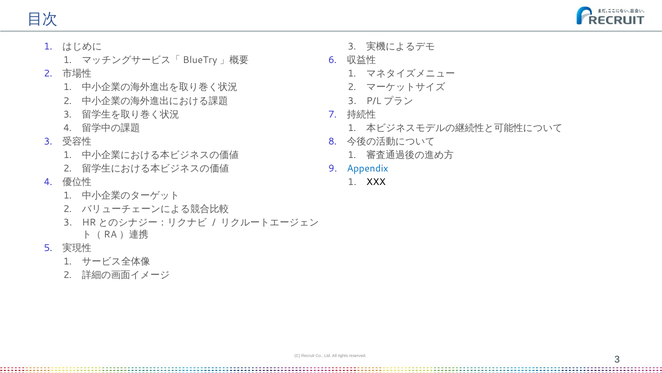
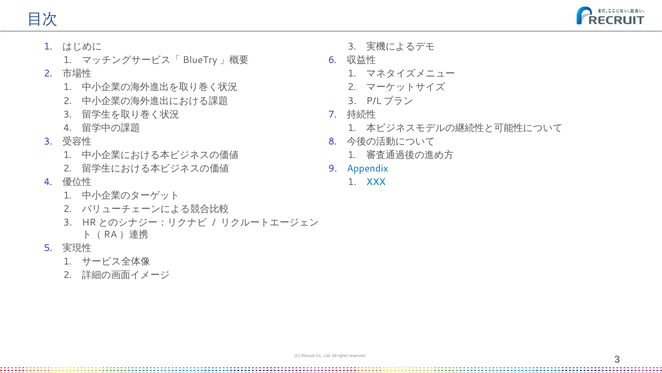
XXX colour: black -> blue
